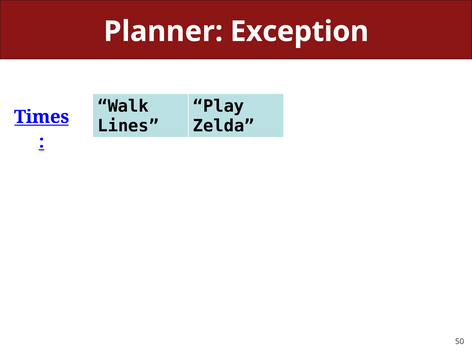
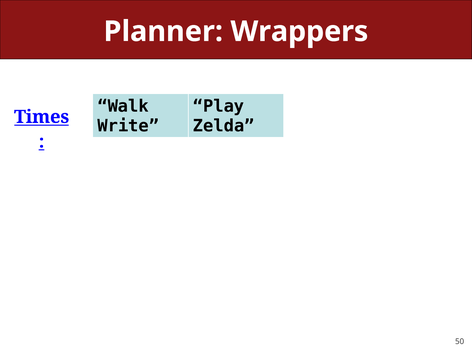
Exception: Exception -> Wrappers
Lines: Lines -> Write
